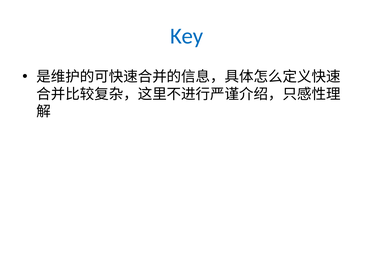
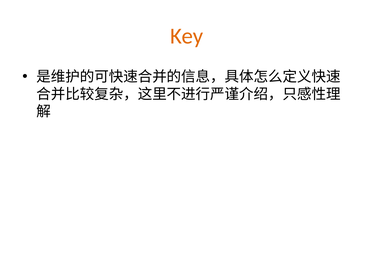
Key colour: blue -> orange
